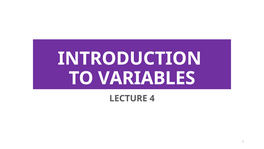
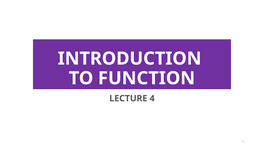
VARIABLES: VARIABLES -> FUNCTION
